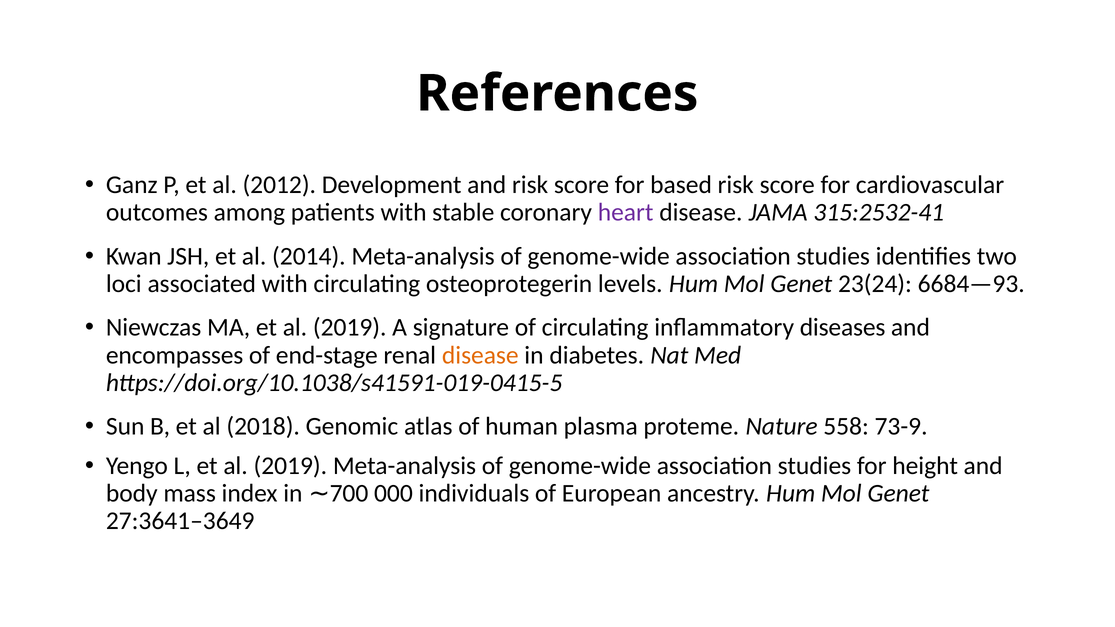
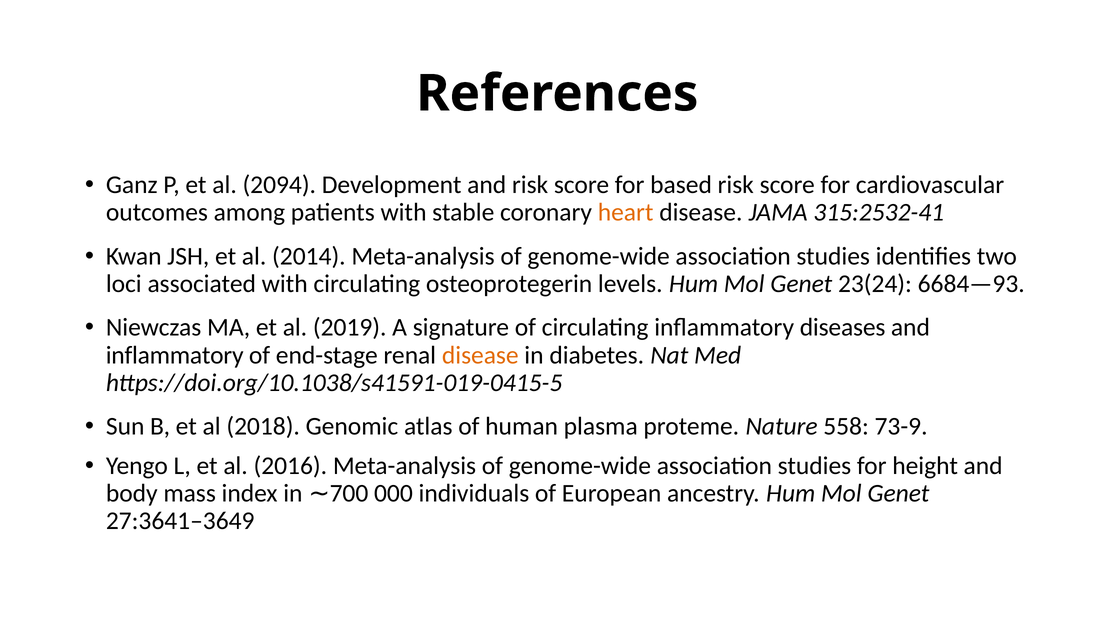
2012: 2012 -> 2094
heart colour: purple -> orange
encompasses at (175, 355): encompasses -> inflammatory
L et al 2019: 2019 -> 2016
